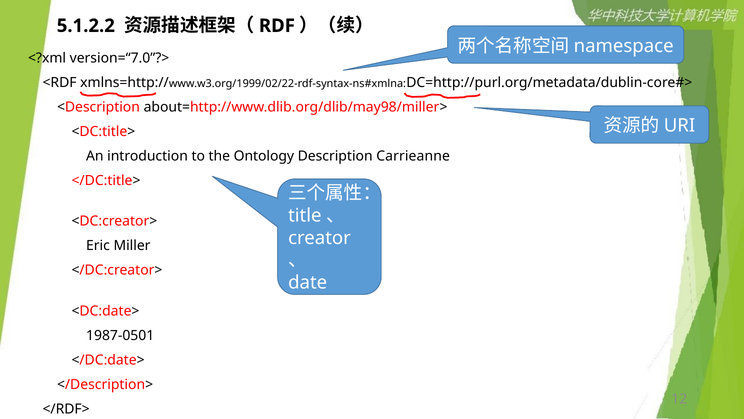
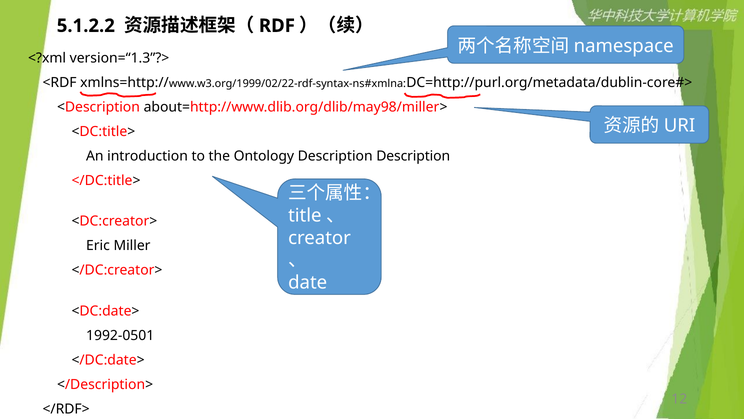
version=“7.0”?>: version=“7.0”?> -> version=“1.3”?>
Description Carrieanne: Carrieanne -> Description
1987-0501: 1987-0501 -> 1992-0501
